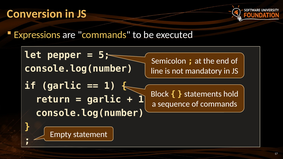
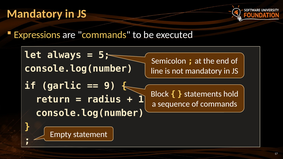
Conversion at (35, 14): Conversion -> Mandatory
pepper: pepper -> always
1 at (110, 86): 1 -> 9
garlic at (104, 100): garlic -> radius
